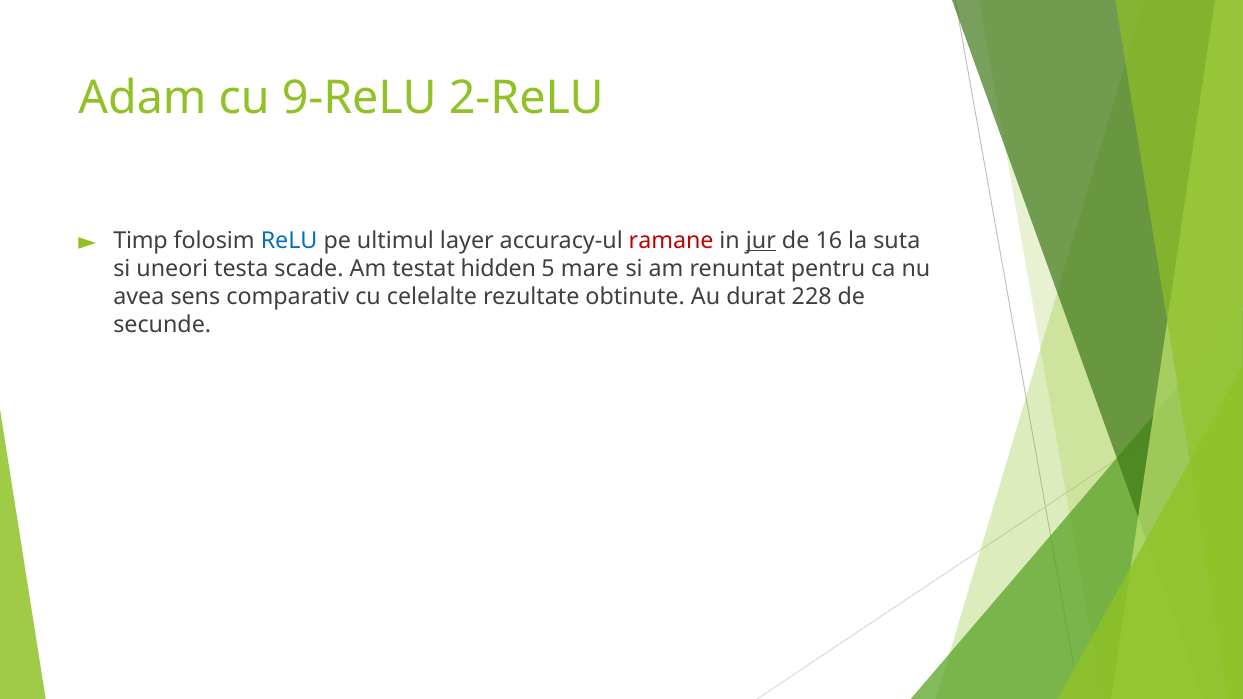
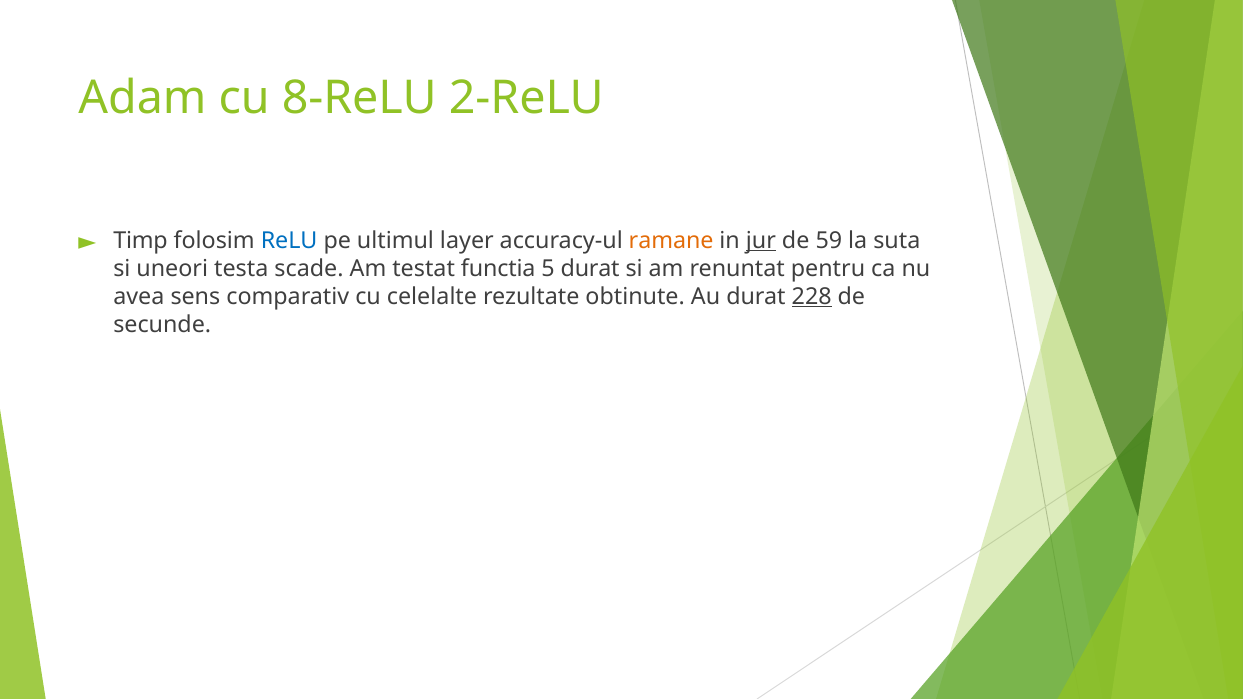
9-ReLU: 9-ReLU -> 8-ReLU
ramane colour: red -> orange
16: 16 -> 59
hidden: hidden -> functia
5 mare: mare -> durat
228 underline: none -> present
